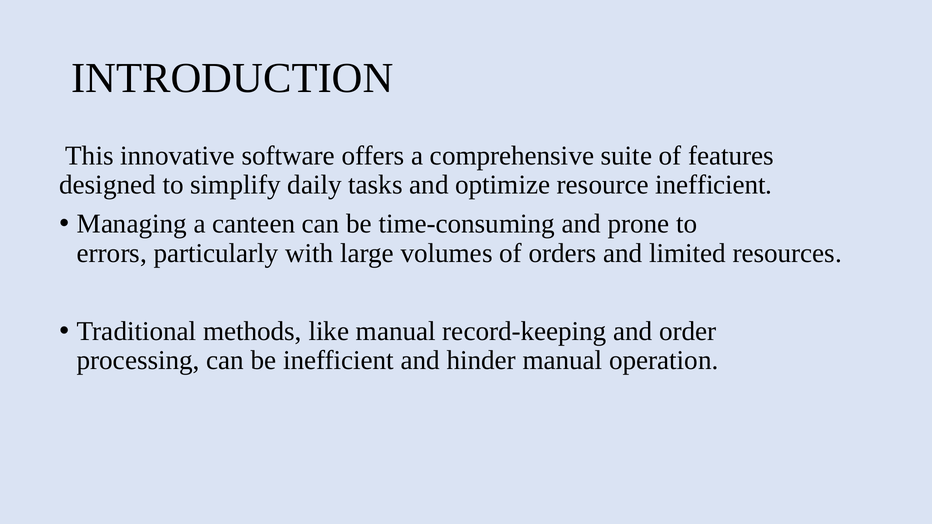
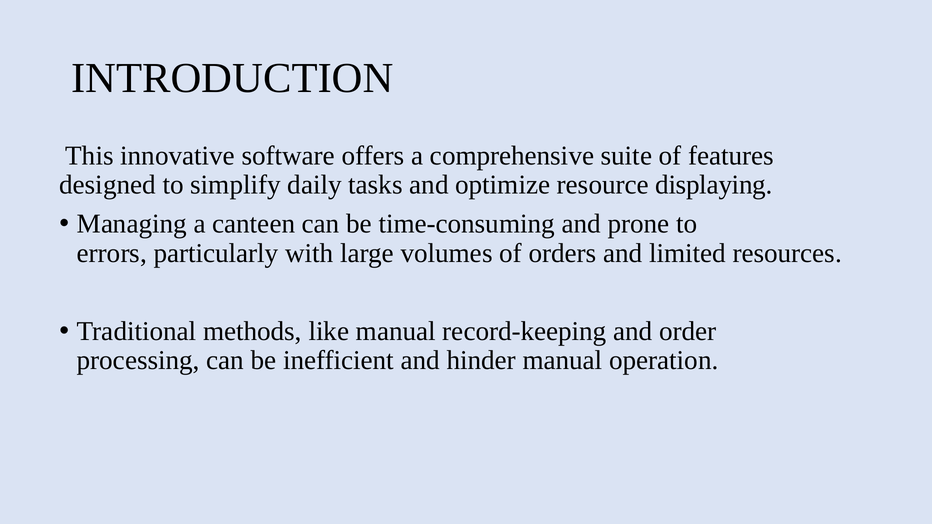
resource inefficient: inefficient -> displaying
